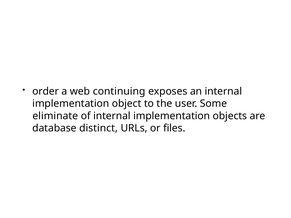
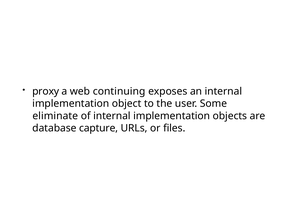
order: order -> proxy
distinct: distinct -> capture
